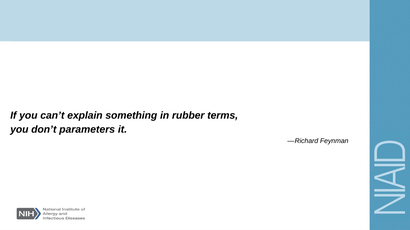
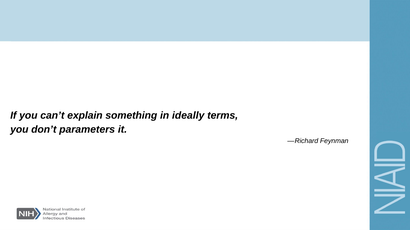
rubber: rubber -> ideally
